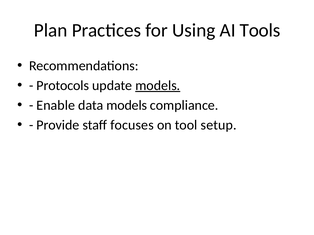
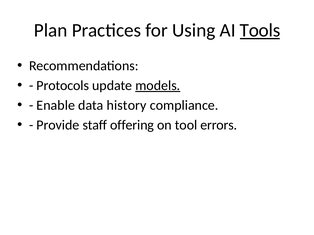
Tools underline: none -> present
data models: models -> history
focuses: focuses -> offering
setup: setup -> errors
